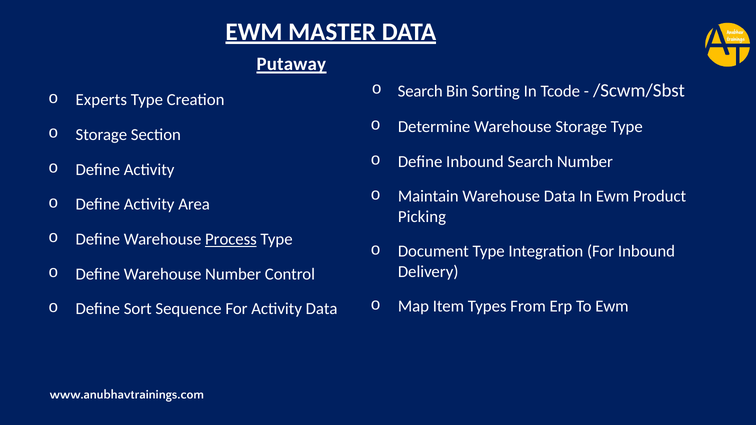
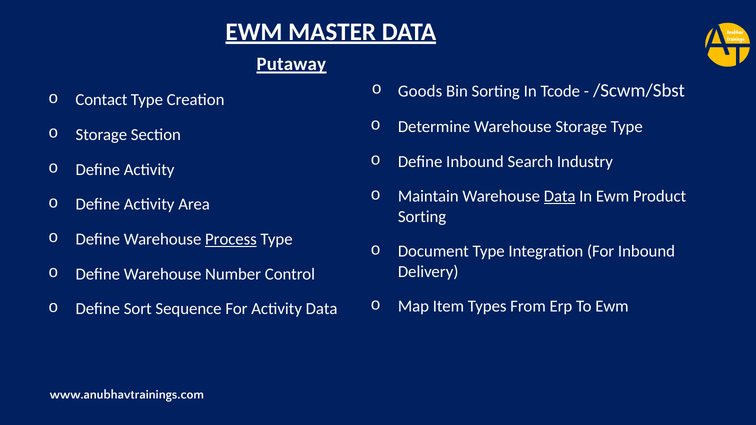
Search at (420, 92): Search -> Goods
Experts: Experts -> Contact
Search Number: Number -> Industry
Data at (560, 196) underline: none -> present
Picking at (422, 217): Picking -> Sorting
